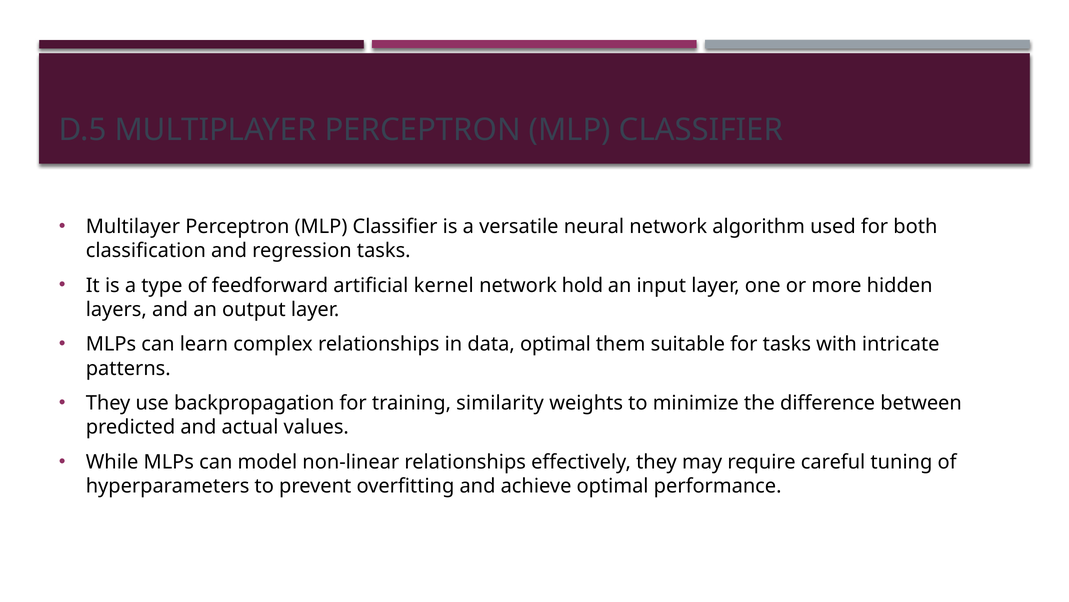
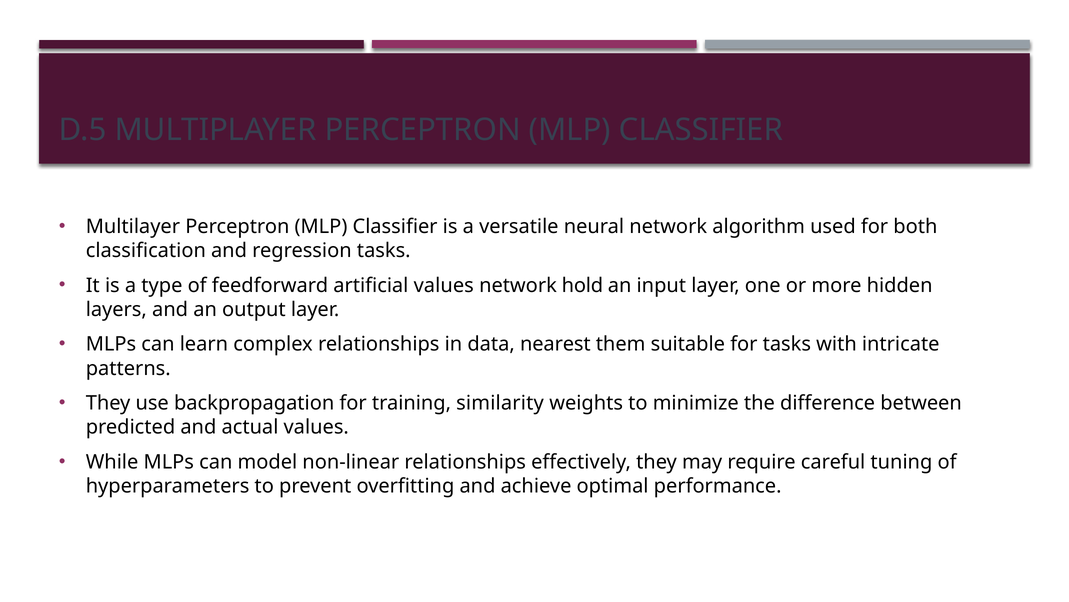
artificial kernel: kernel -> values
data optimal: optimal -> nearest
